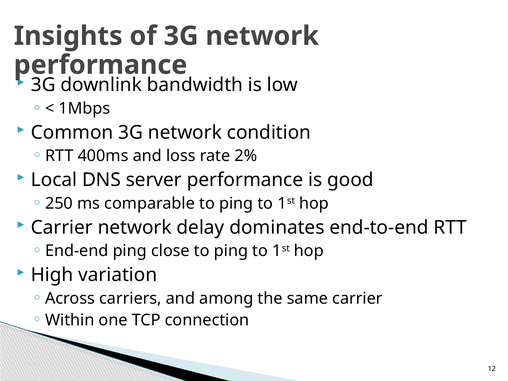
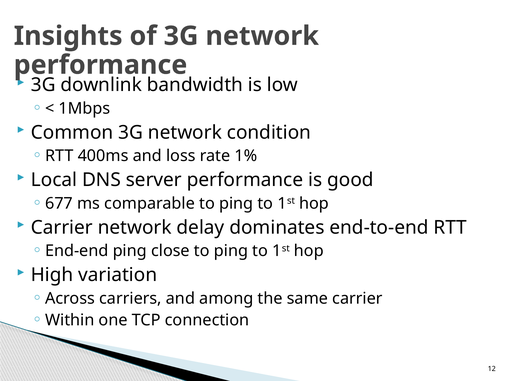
2%: 2% -> 1%
250: 250 -> 677
